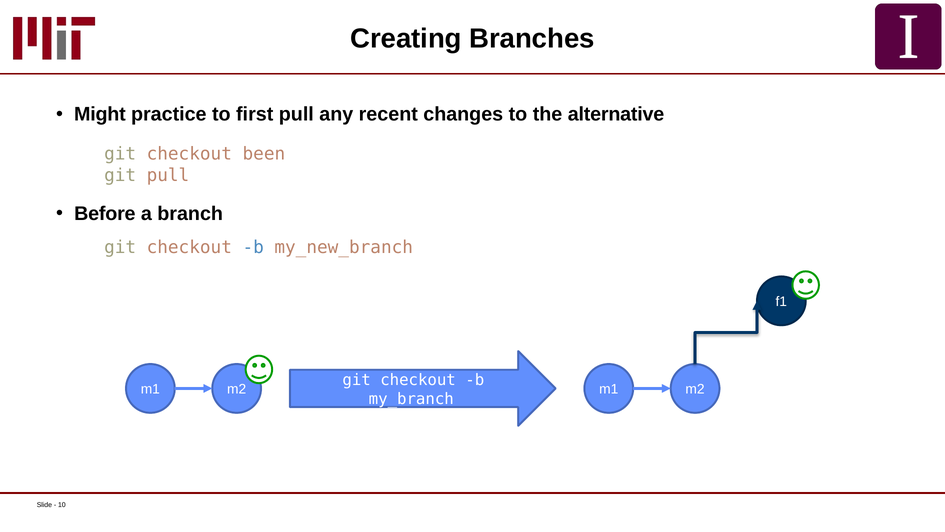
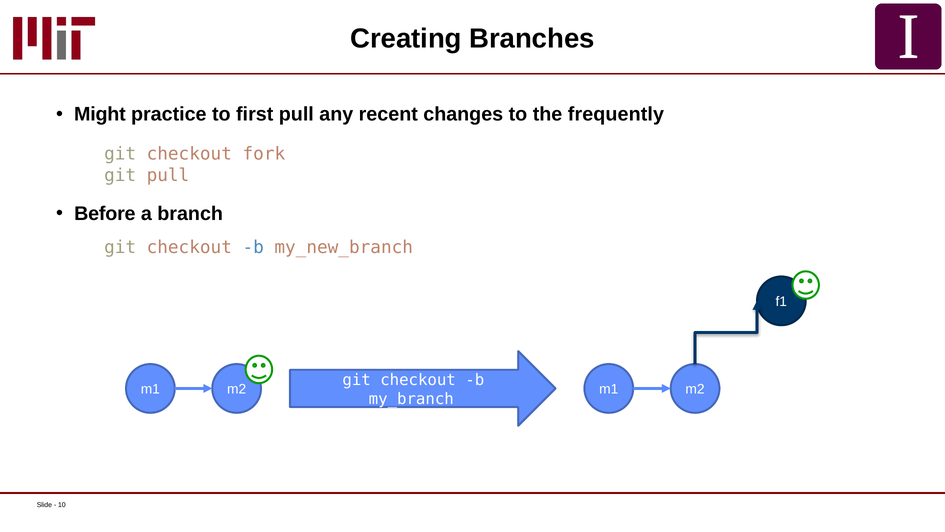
alternative: alternative -> frequently
been: been -> fork
